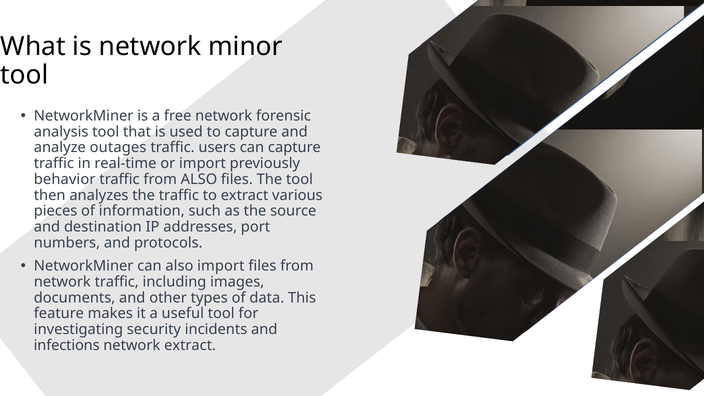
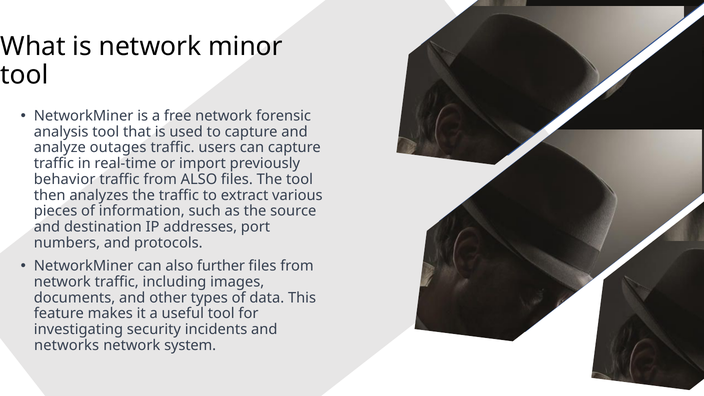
also import: import -> further
infections: infections -> networks
network extract: extract -> system
